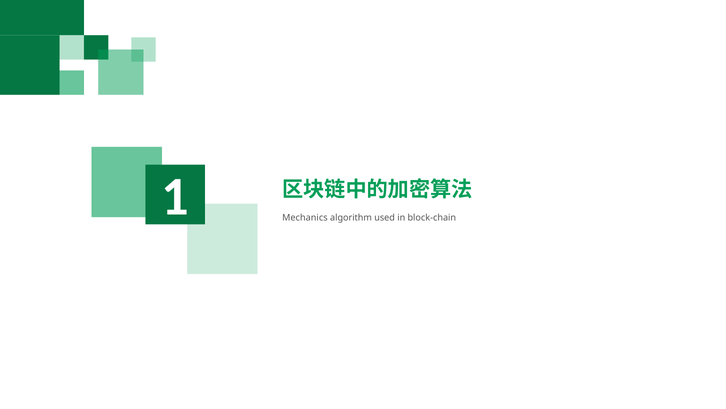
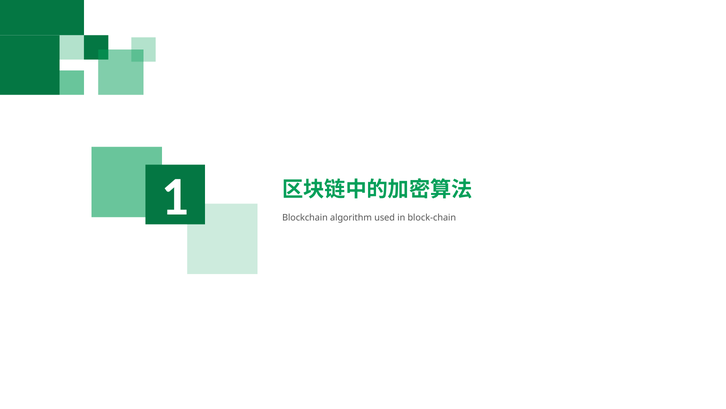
Mechanics: Mechanics -> Blockchain
